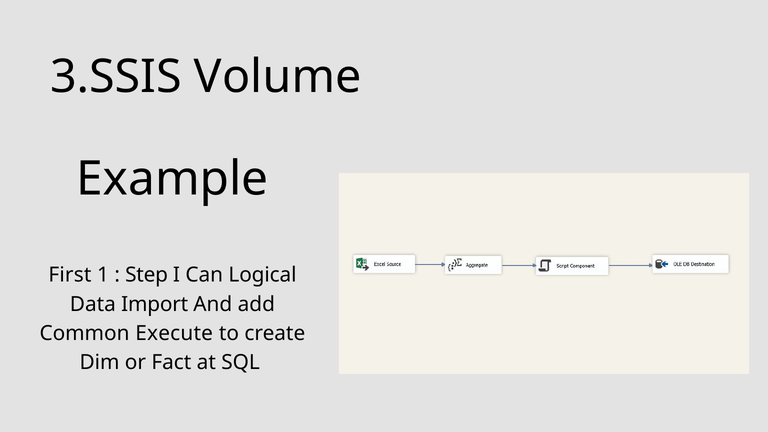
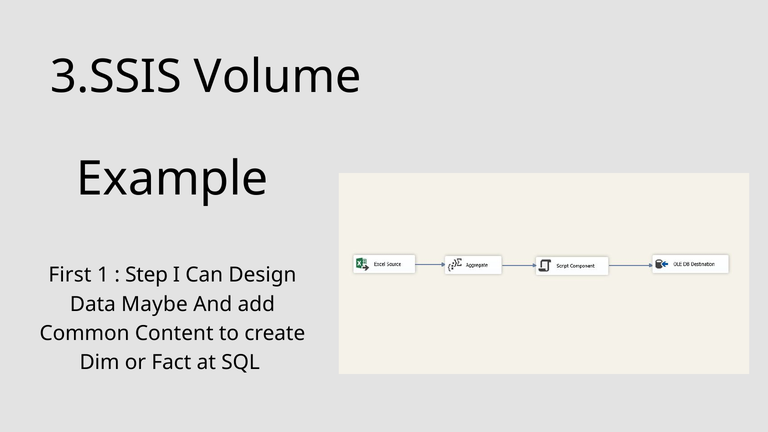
Logical: Logical -> Design
Import: Import -> Maybe
Execute: Execute -> Content
